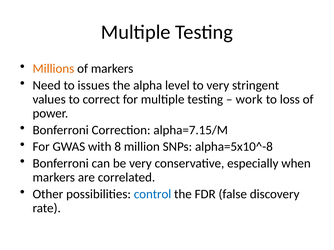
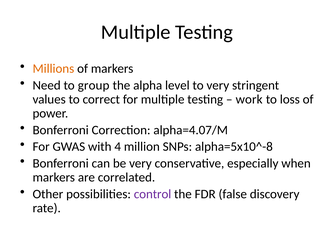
issues: issues -> group
alpha=7.15/M: alpha=7.15/M -> alpha=4.07/M
8: 8 -> 4
control colour: blue -> purple
